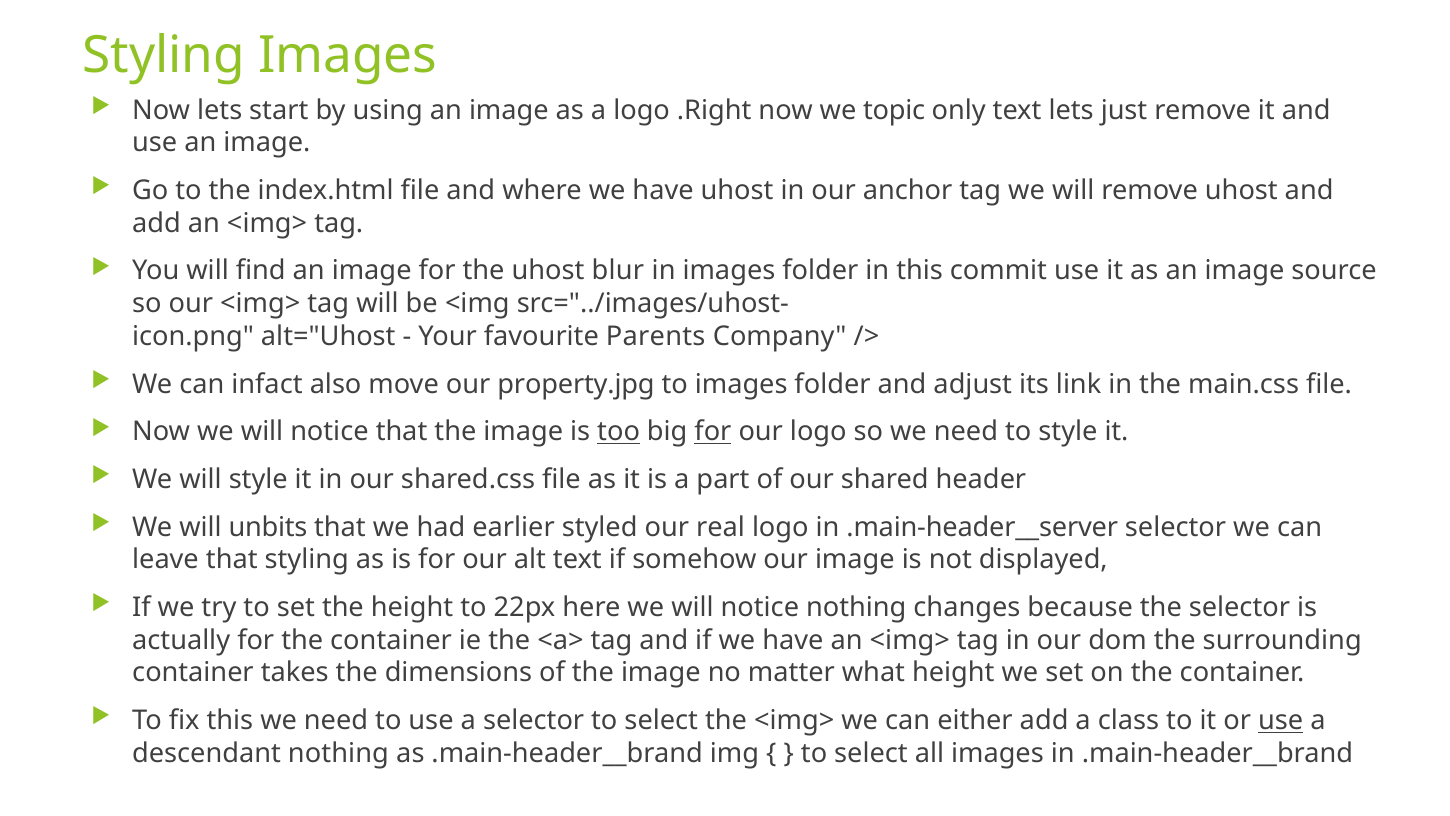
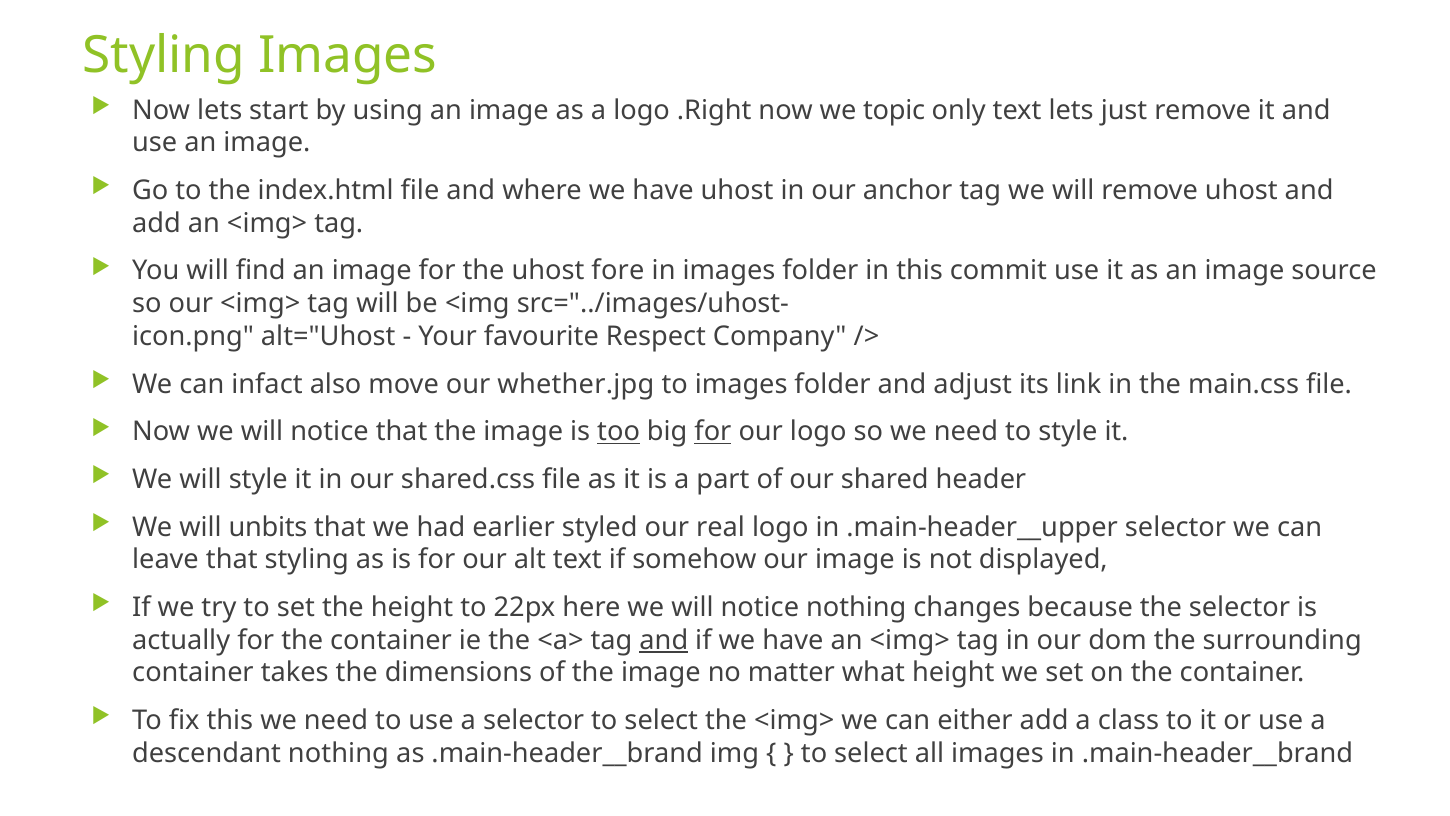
blur: blur -> fore
Parents: Parents -> Respect
property.jpg: property.jpg -> whether.jpg
.main-header__server: .main-header__server -> .main-header__upper
and at (664, 640) underline: none -> present
use at (1281, 720) underline: present -> none
